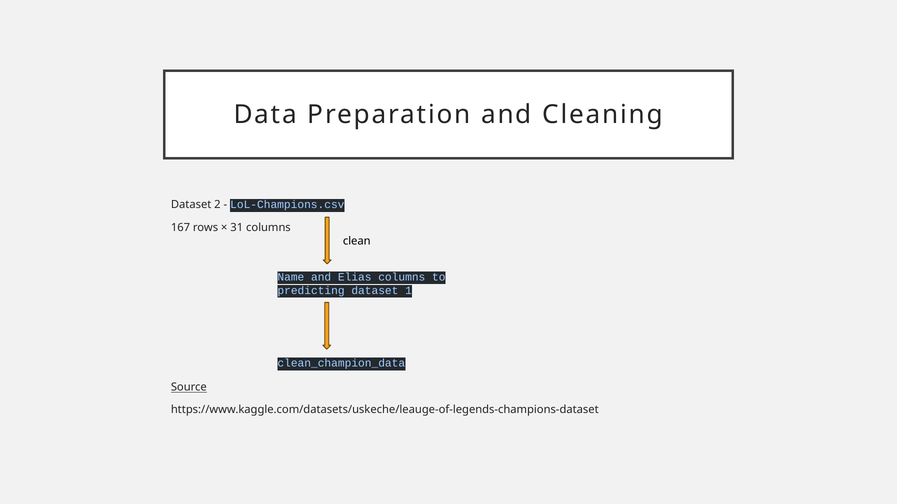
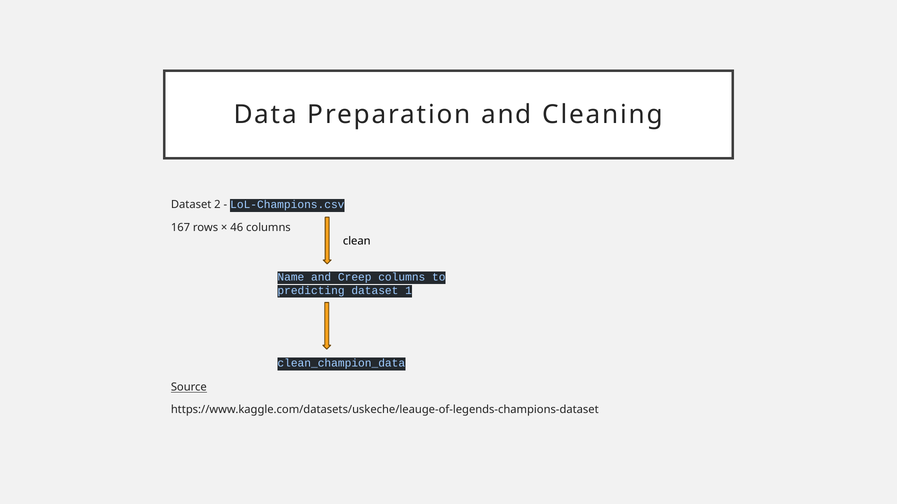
31: 31 -> 46
Elias: Elias -> Creep
